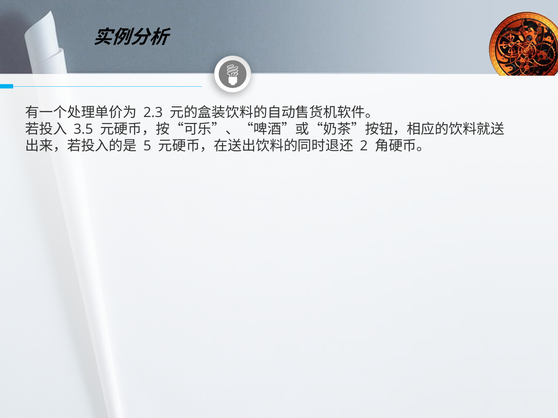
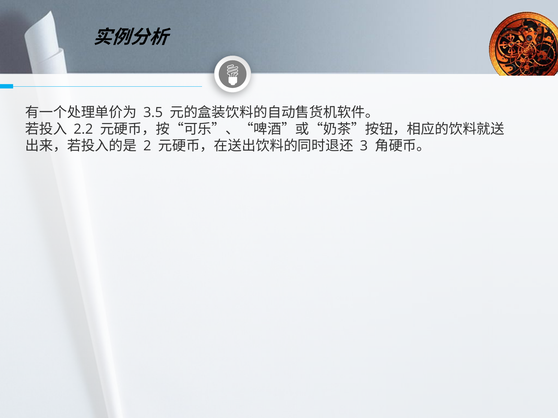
2.3: 2.3 -> 3.5
3.5: 3.5 -> 2.2
5: 5 -> 2
2: 2 -> 3
